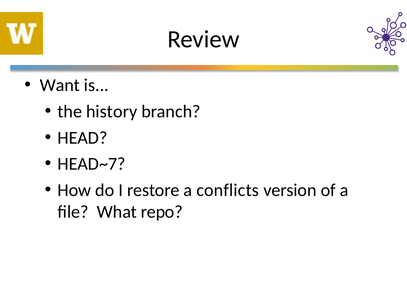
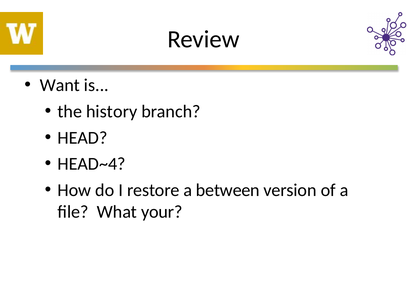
HEAD~7: HEAD~7 -> HEAD~4
conflicts: conflicts -> between
repo: repo -> your
